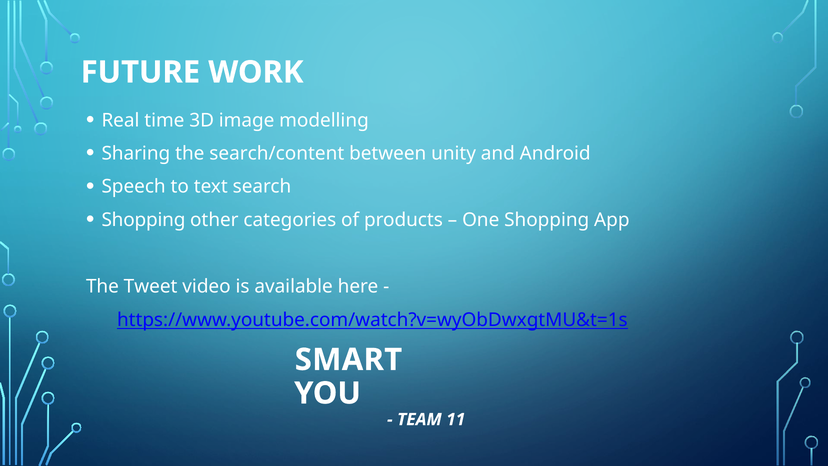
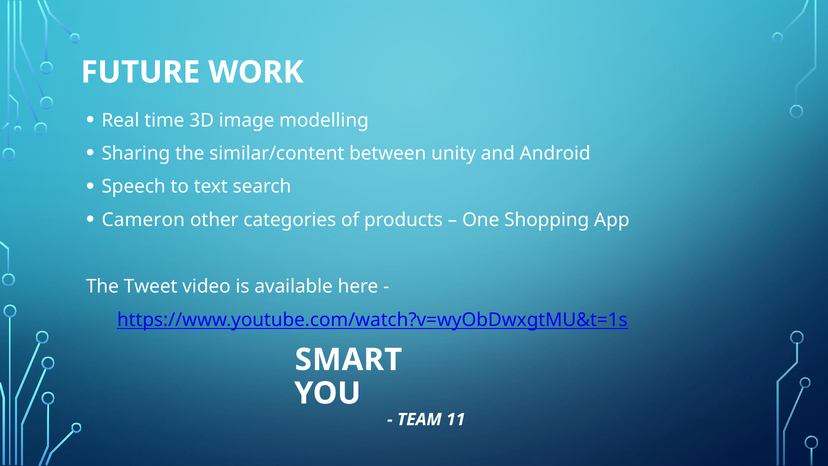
search/content: search/content -> similar/content
Shopping at (143, 220): Shopping -> Cameron
